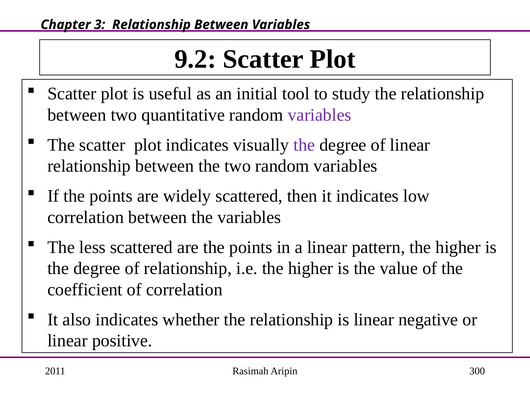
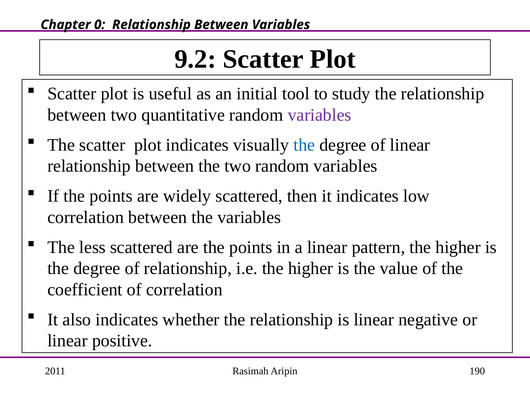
3: 3 -> 0
the at (304, 145) colour: purple -> blue
300: 300 -> 190
